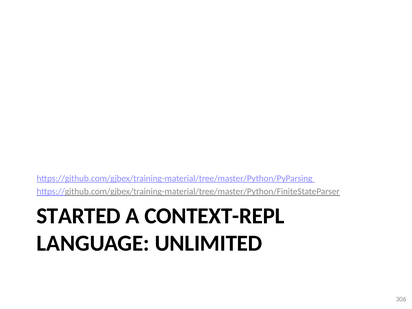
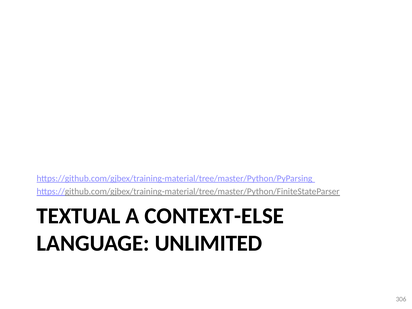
STARTED: STARTED -> TEXTUAL
CONTEXT-REPL: CONTEXT-REPL -> CONTEXT-ELSE
